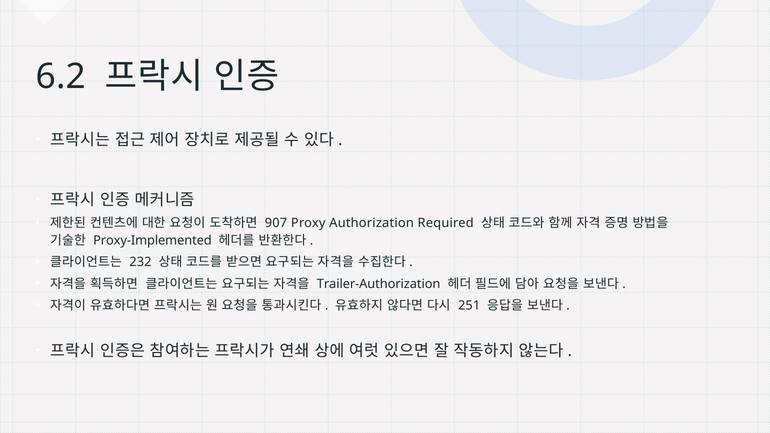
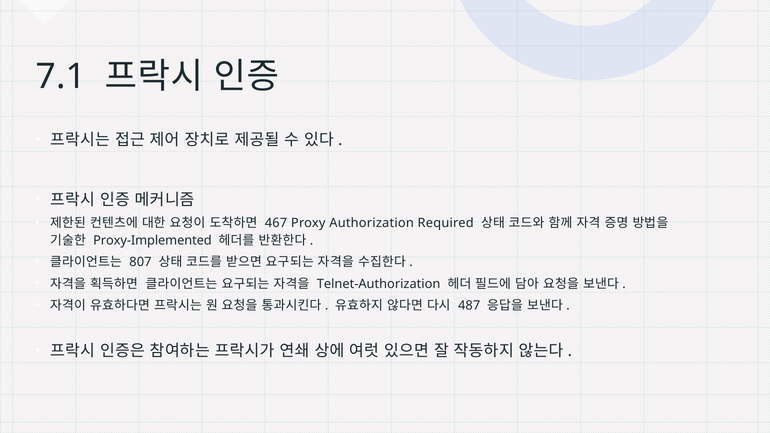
6.2: 6.2 -> 7.1
907: 907 -> 467
232: 232 -> 807
Trailer-Authorization: Trailer-Authorization -> Telnet-Authorization
251: 251 -> 487
